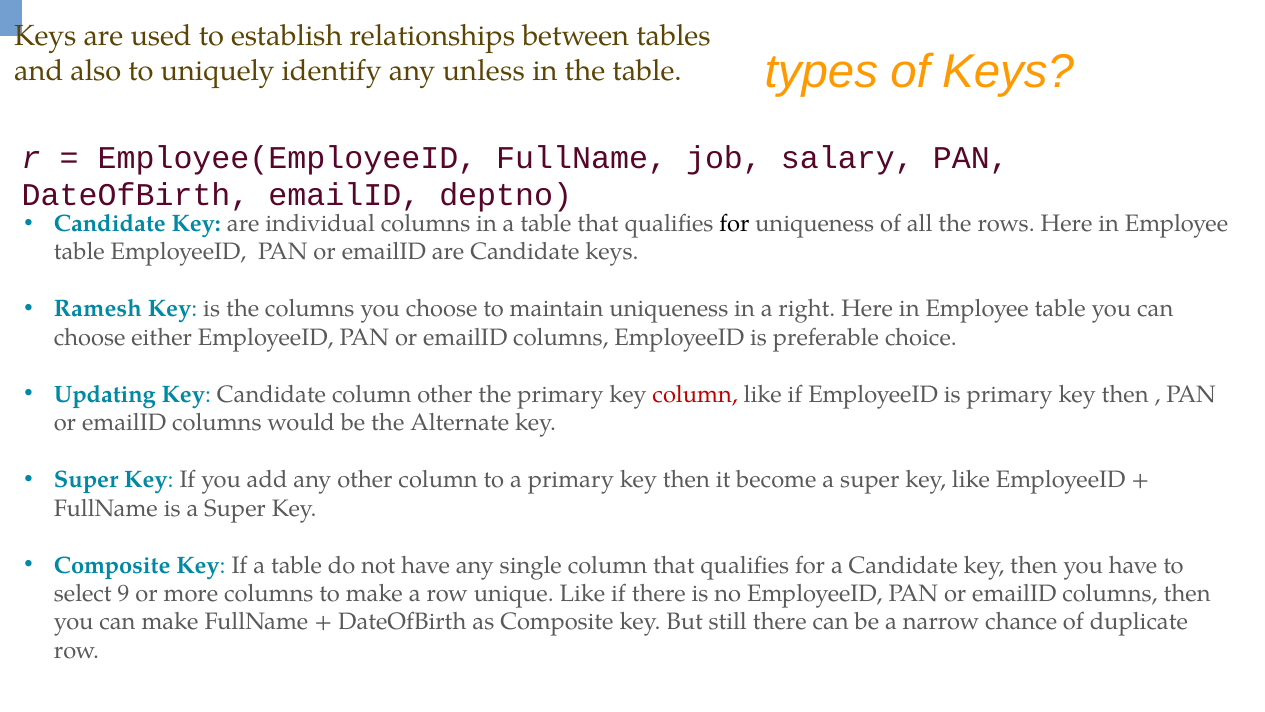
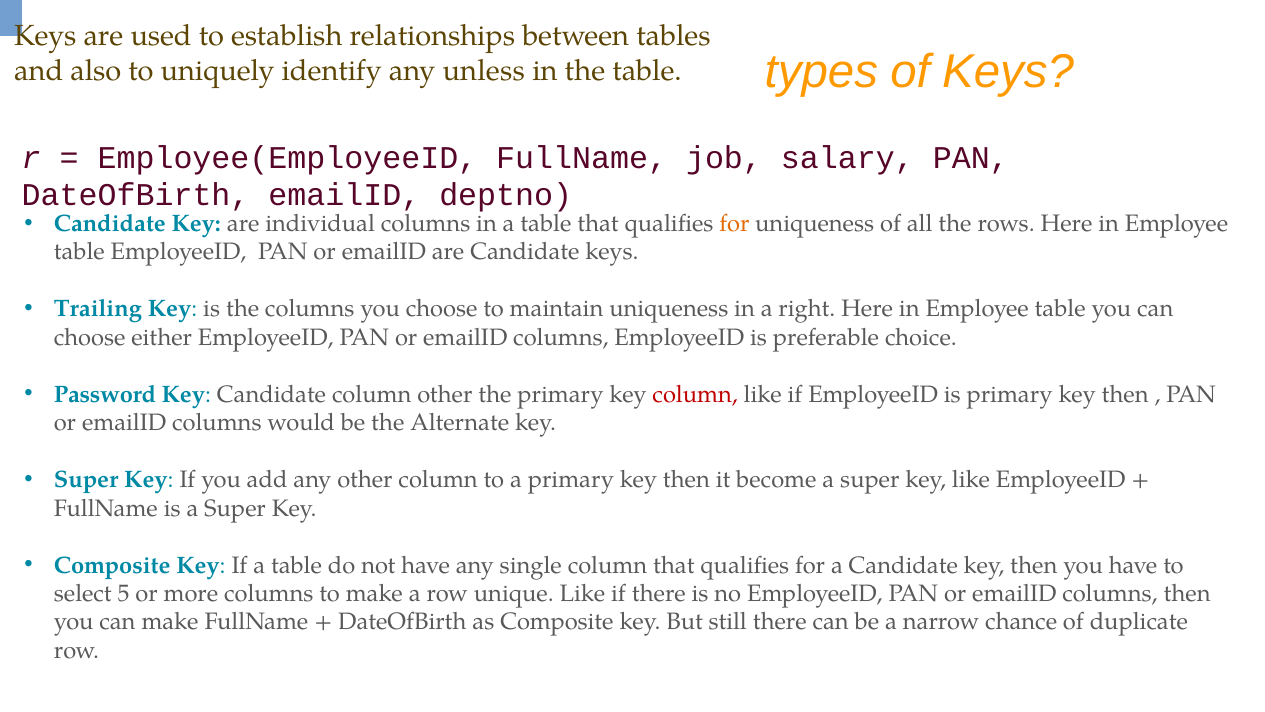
for at (734, 223) colour: black -> orange
Ramesh: Ramesh -> Trailing
Updating: Updating -> Password
9: 9 -> 5
